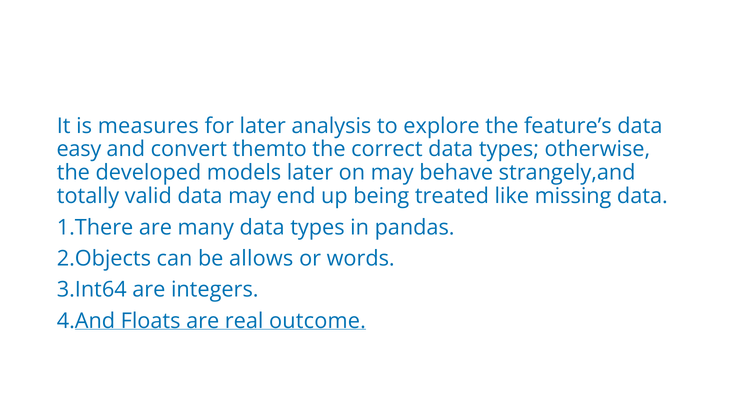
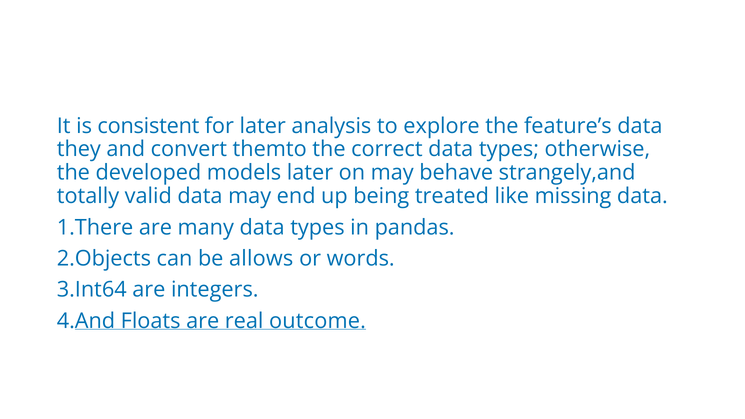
measures: measures -> consistent
easy: easy -> they
